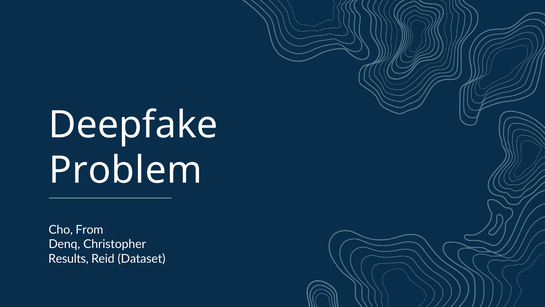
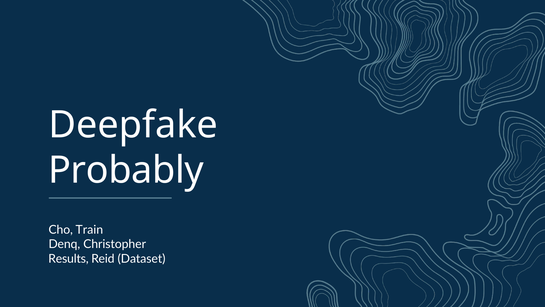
Problem: Problem -> Probably
From: From -> Train
